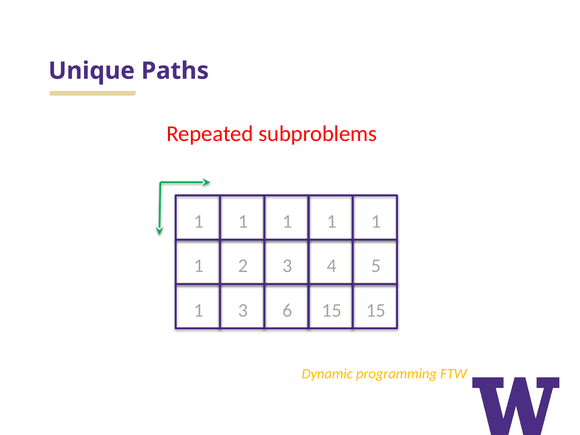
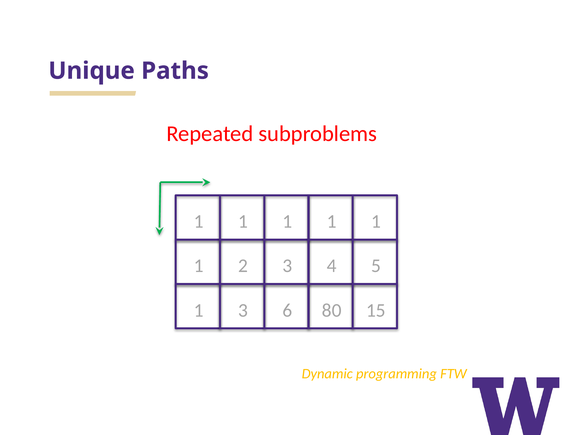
15 at (332, 310): 15 -> 80
